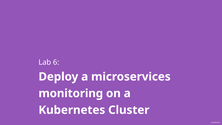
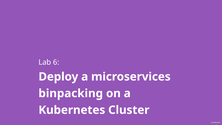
monitoring: monitoring -> binpacking
